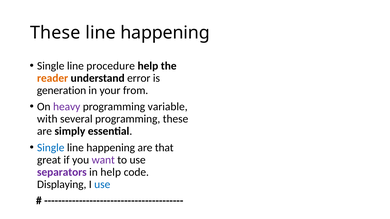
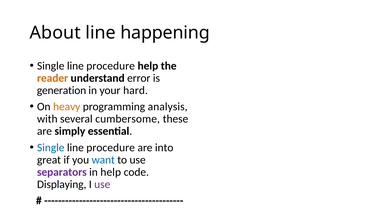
These at (55, 33): These -> About
from: from -> hard
heavy colour: purple -> orange
variable: variable -> analysis
several programming: programming -> cumbersome
happening at (111, 148): happening -> procedure
that: that -> into
want colour: purple -> blue
use at (102, 185) colour: blue -> purple
